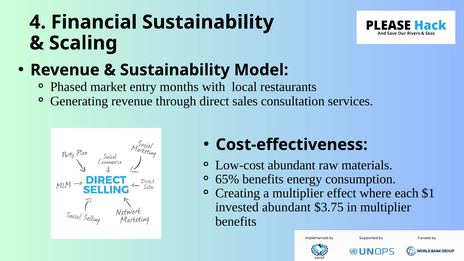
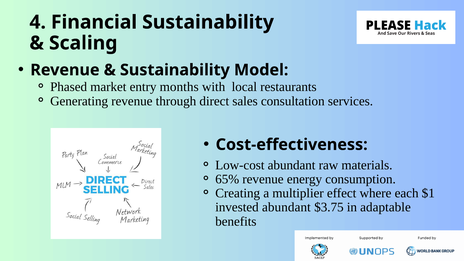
65% benefits: benefits -> revenue
in multiplier: multiplier -> adaptable
